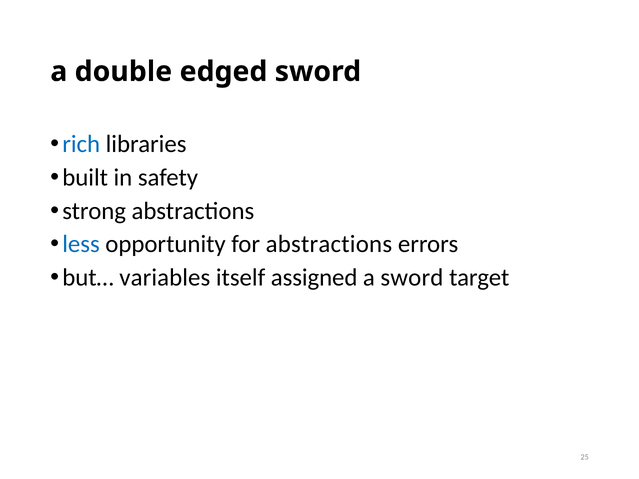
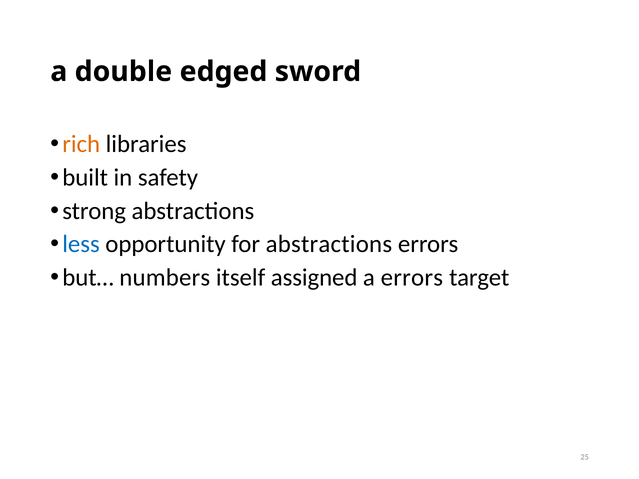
rich colour: blue -> orange
variables: variables -> numbers
a sword: sword -> errors
